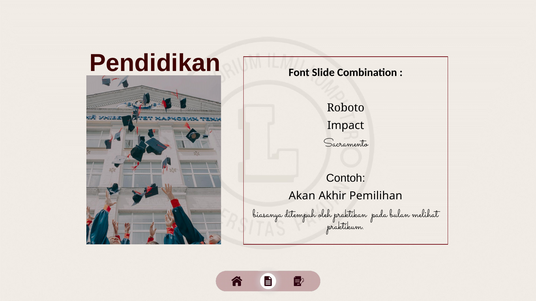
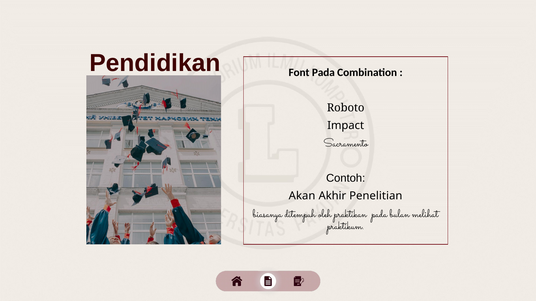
Font Slide: Slide -> Pada
Pemilihan: Pemilihan -> Penelitian
